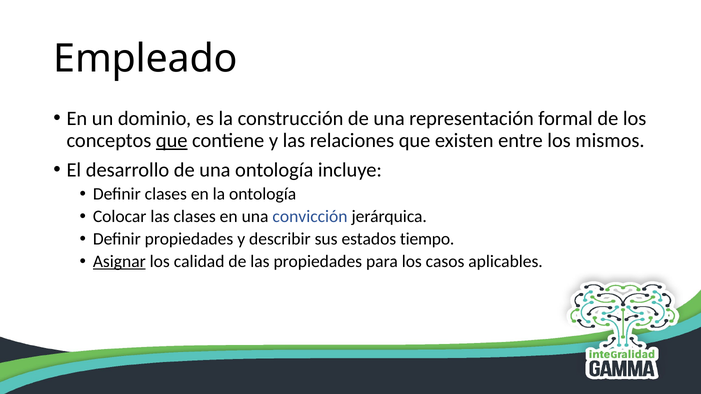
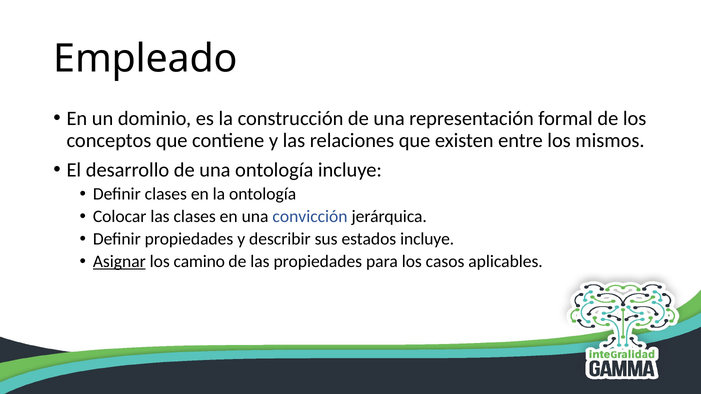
que at (172, 141) underline: present -> none
estados tiempo: tiempo -> incluye
calidad: calidad -> camino
